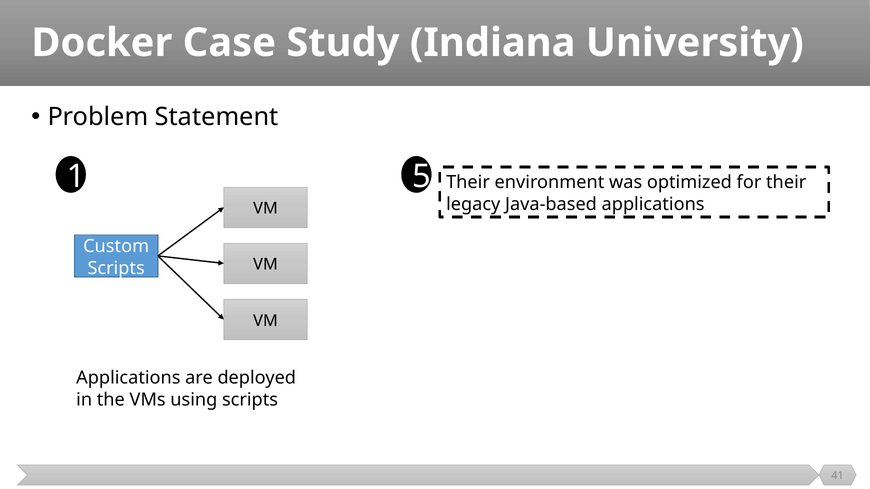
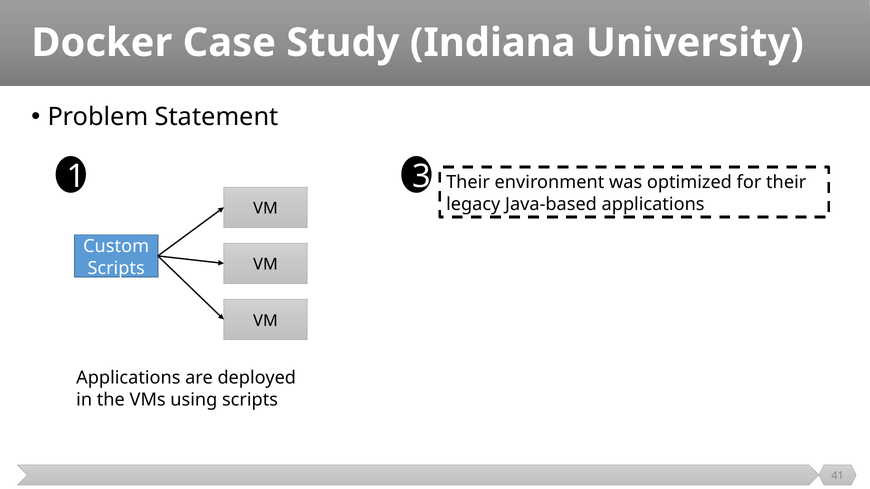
5: 5 -> 3
